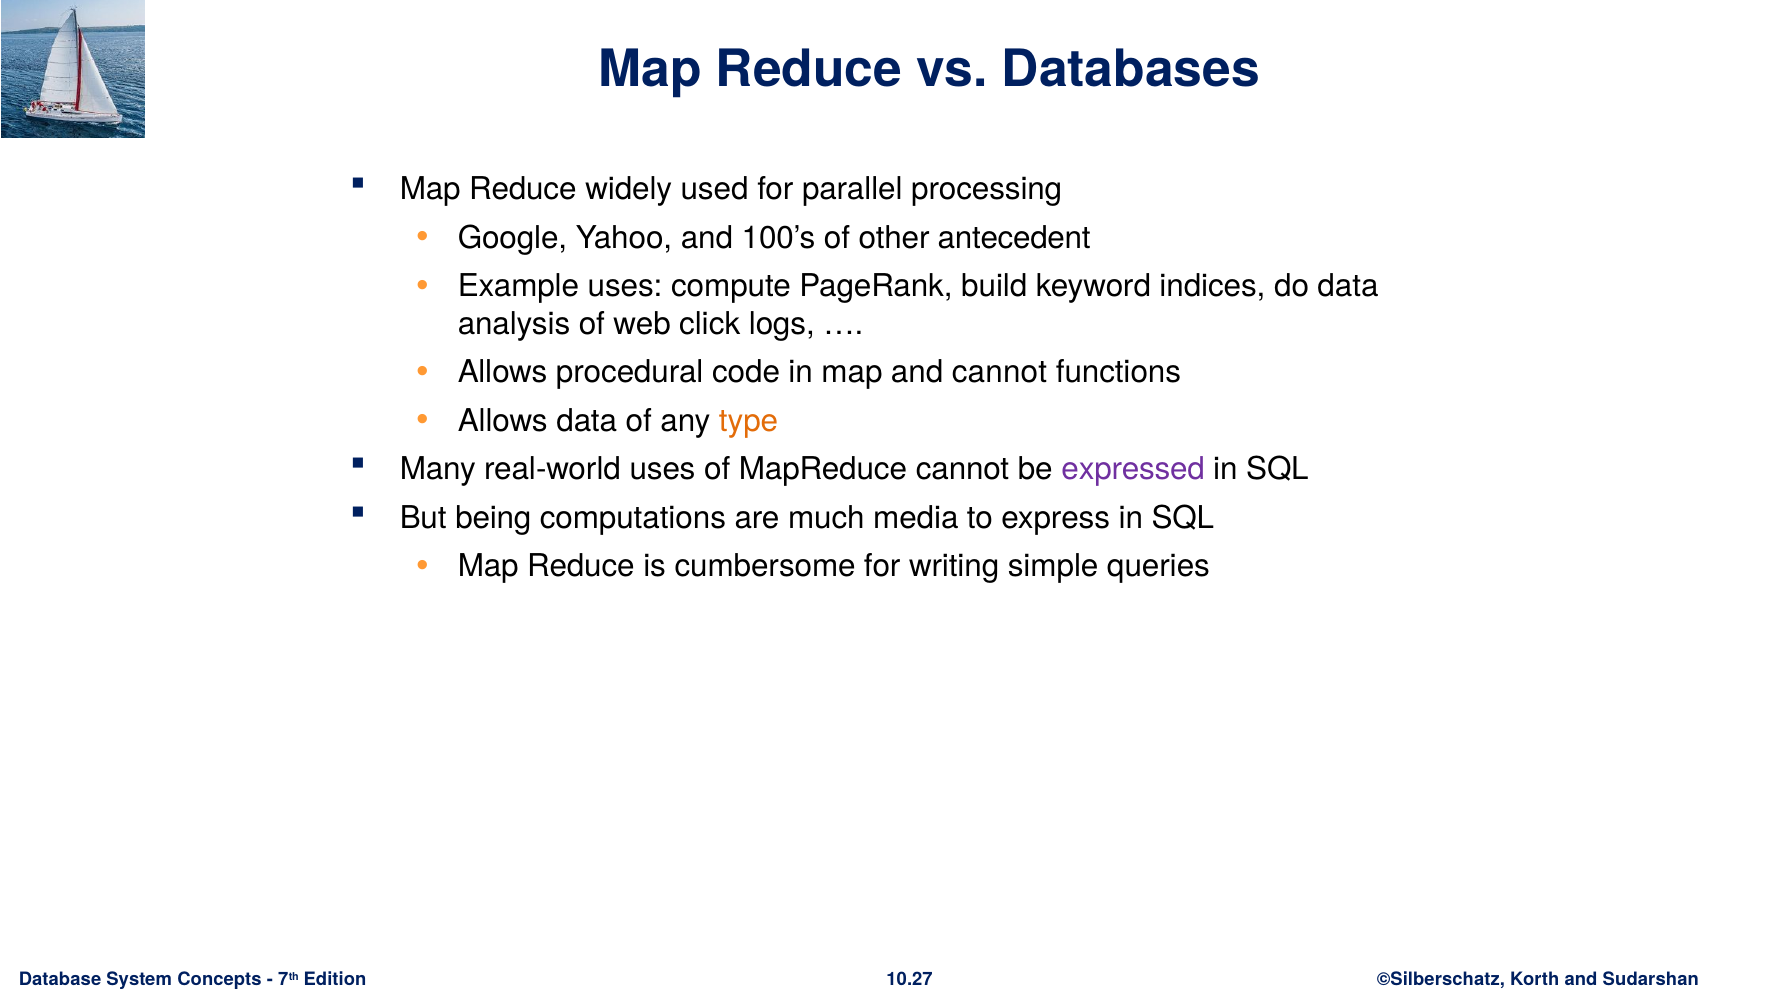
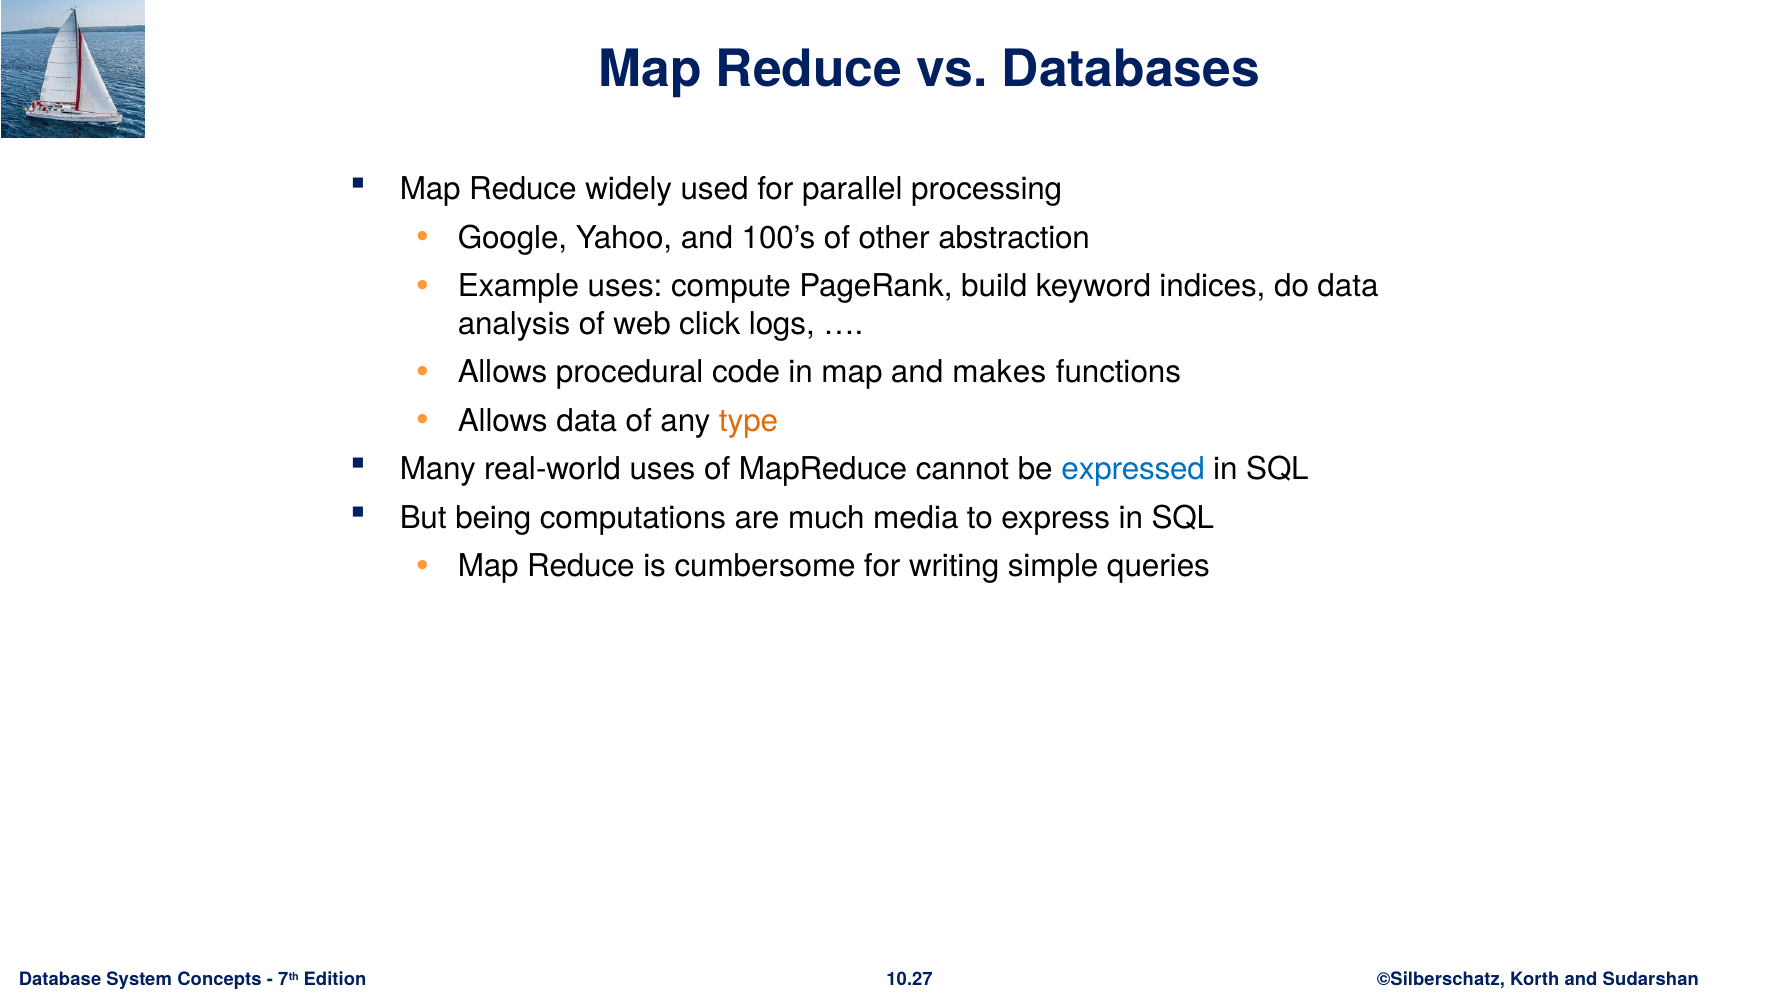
antecedent: antecedent -> abstraction
and cannot: cannot -> makes
expressed colour: purple -> blue
